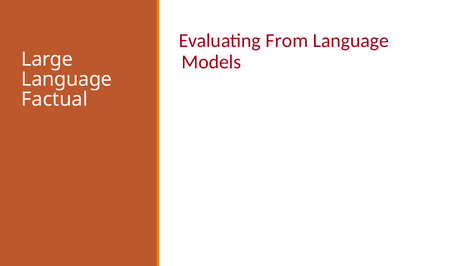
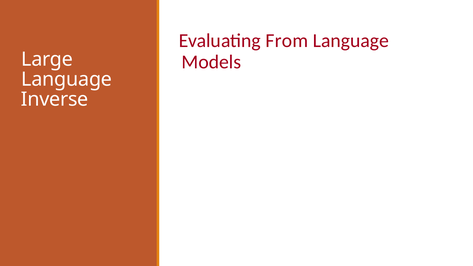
Factual: Factual -> Inverse
